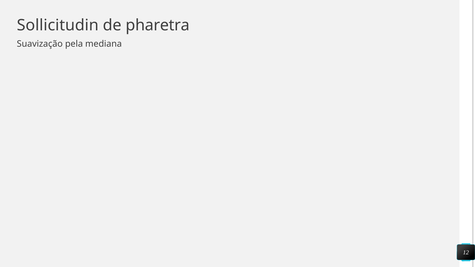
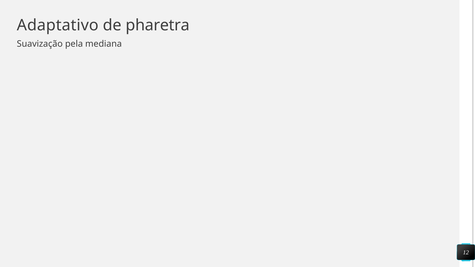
Sollicitudin: Sollicitudin -> Adaptativo
